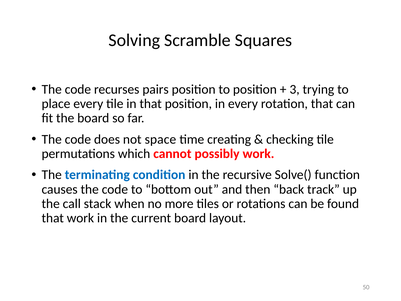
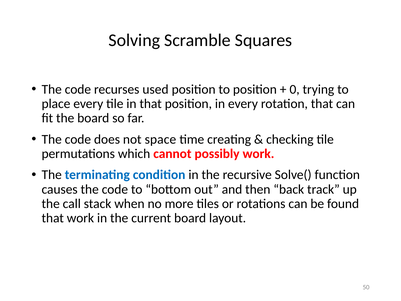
pairs: pairs -> used
3: 3 -> 0
